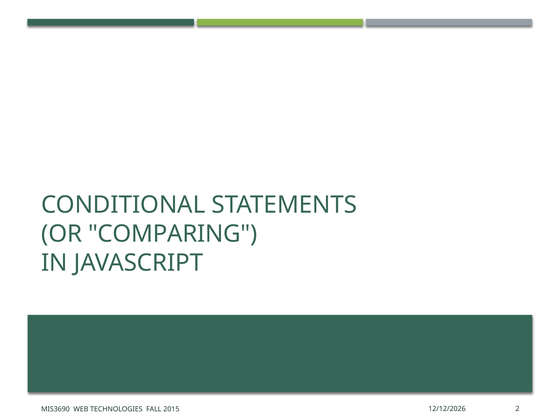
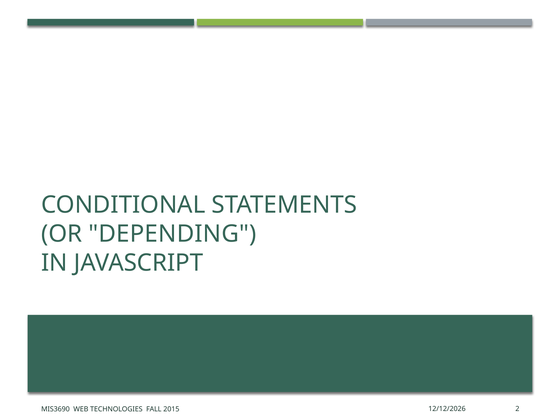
COMPARING: COMPARING -> DEPENDING
